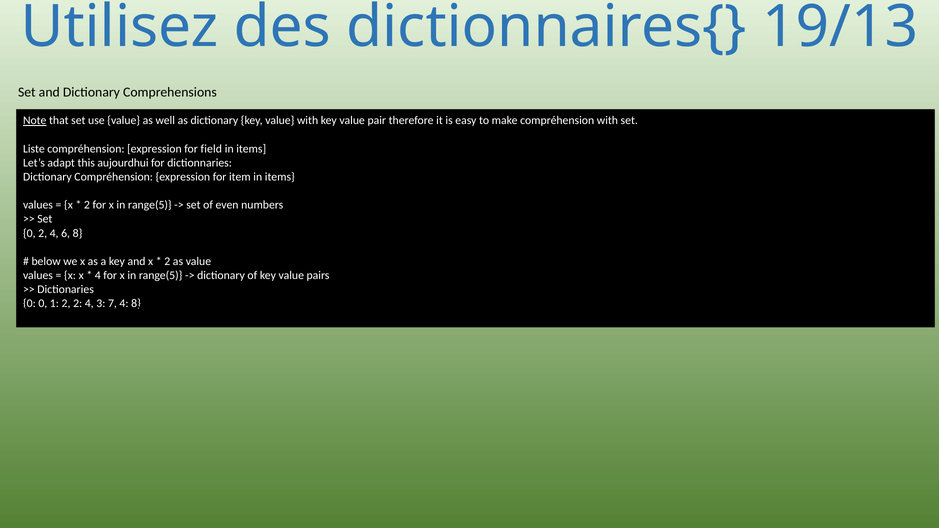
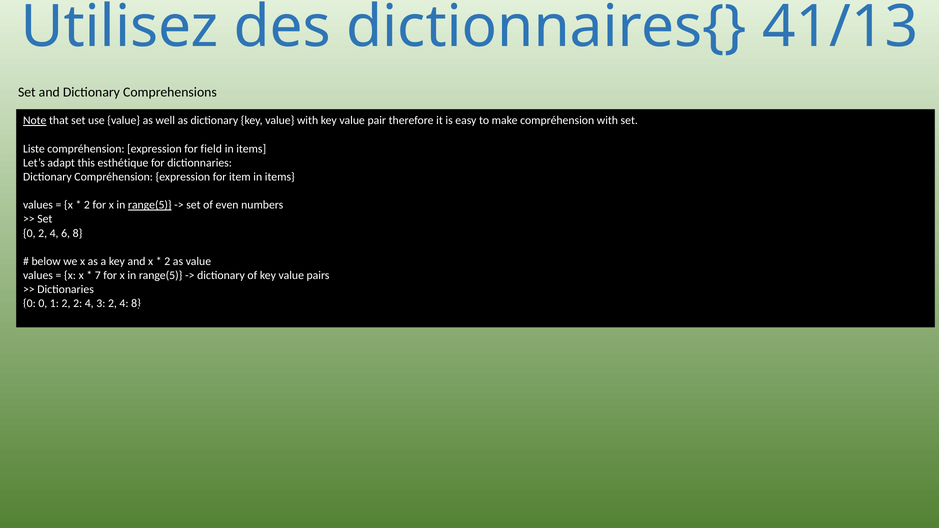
19/13: 19/13 -> 41/13
aujourdhui: aujourdhui -> esthétique
range(5 at (150, 205) underline: none -> present
4 at (98, 275): 4 -> 7
7 at (112, 304): 7 -> 2
